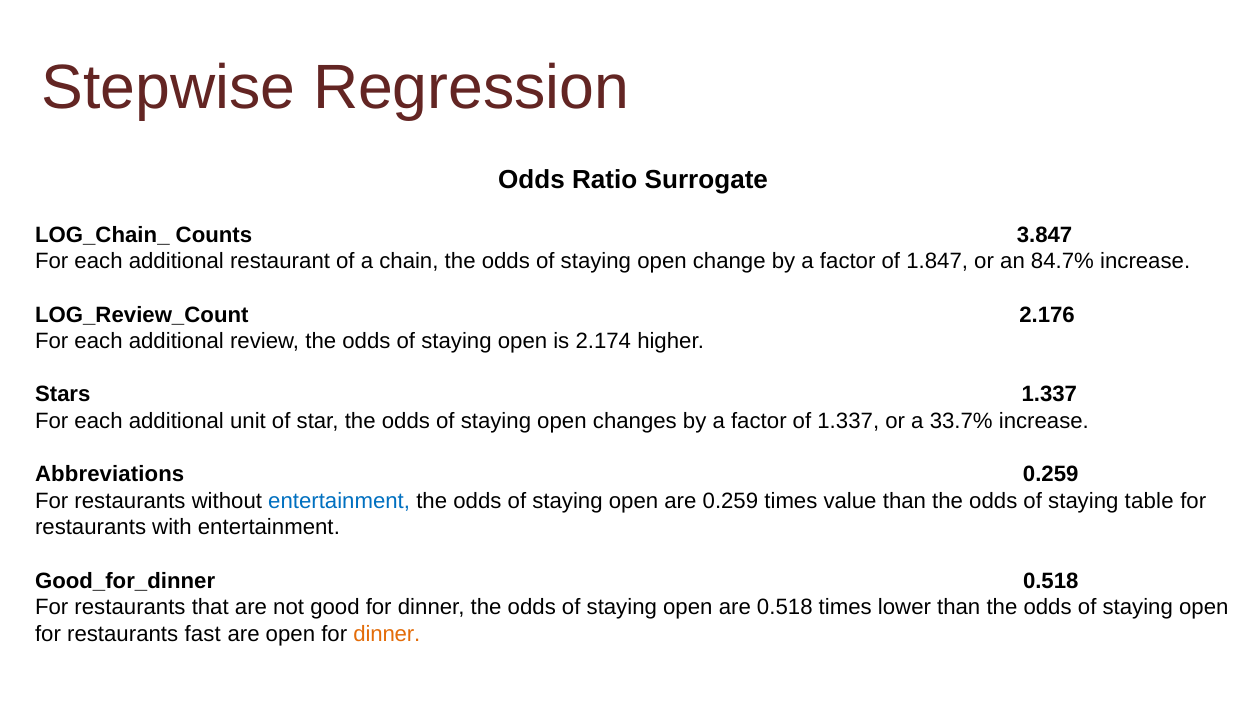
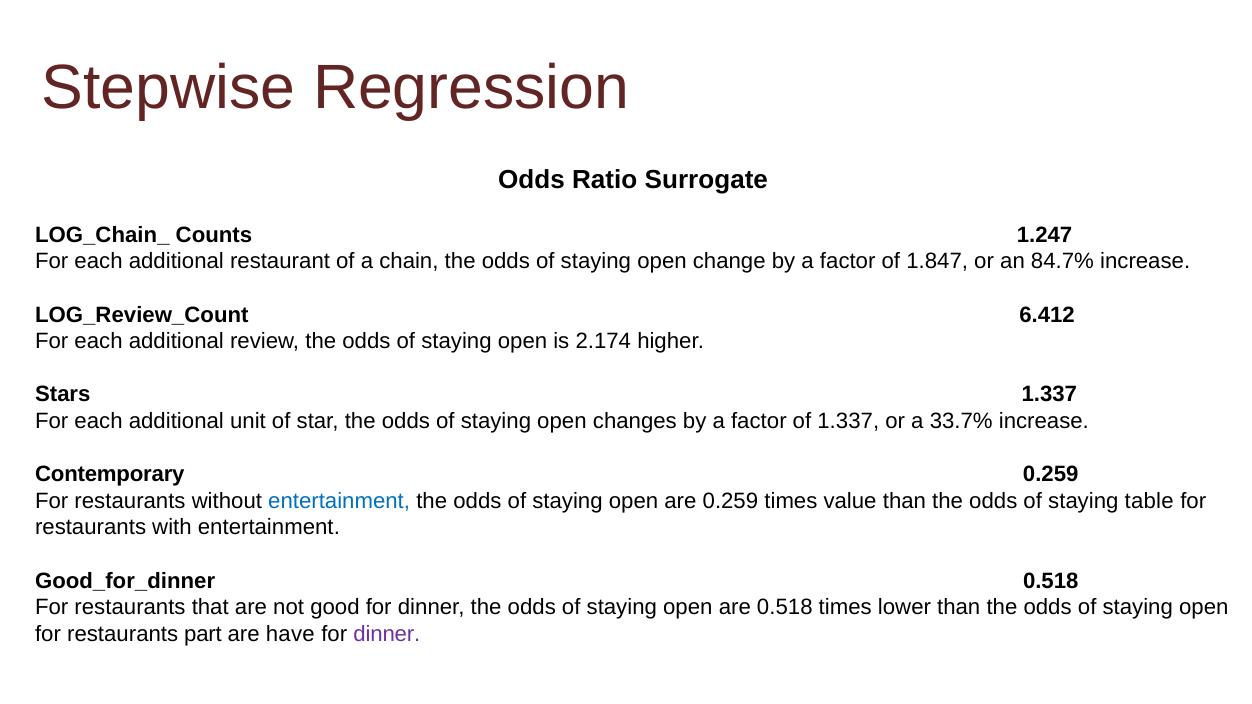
3.847: 3.847 -> 1.247
2.176: 2.176 -> 6.412
Abbreviations: Abbreviations -> Contemporary
fast: fast -> part
are open: open -> have
dinner at (387, 634) colour: orange -> purple
